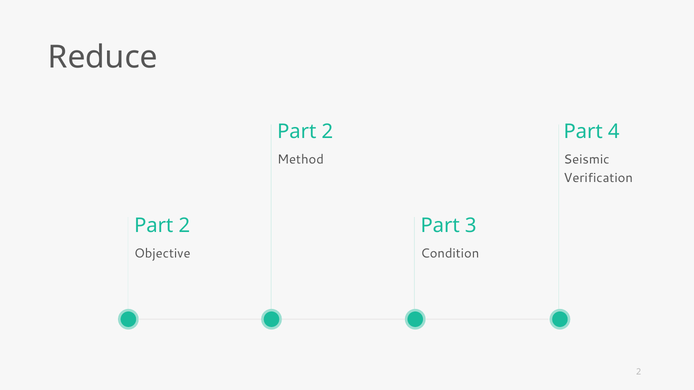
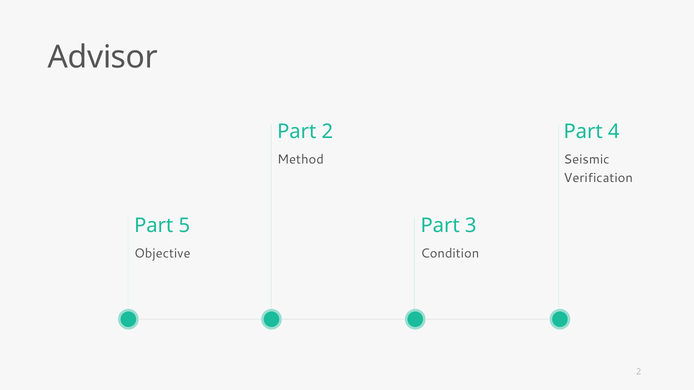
Reduce: Reduce -> Advisor
2 at (184, 226): 2 -> 5
